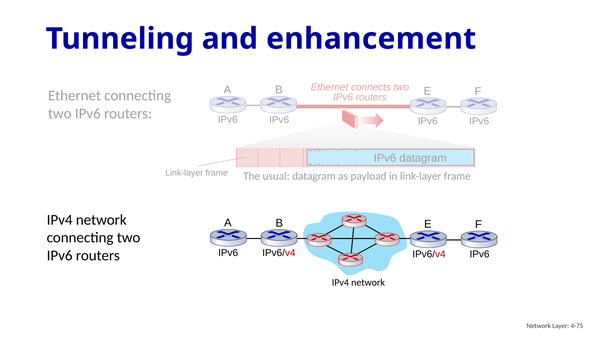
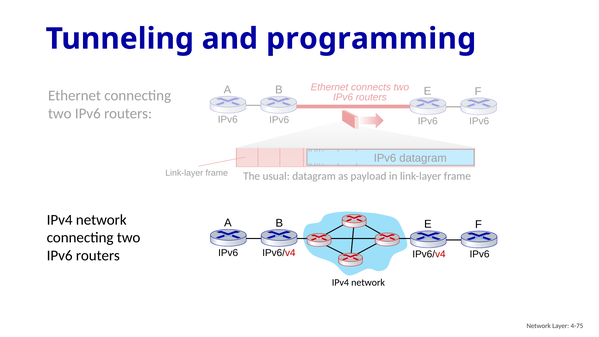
enhancement: enhancement -> programming
